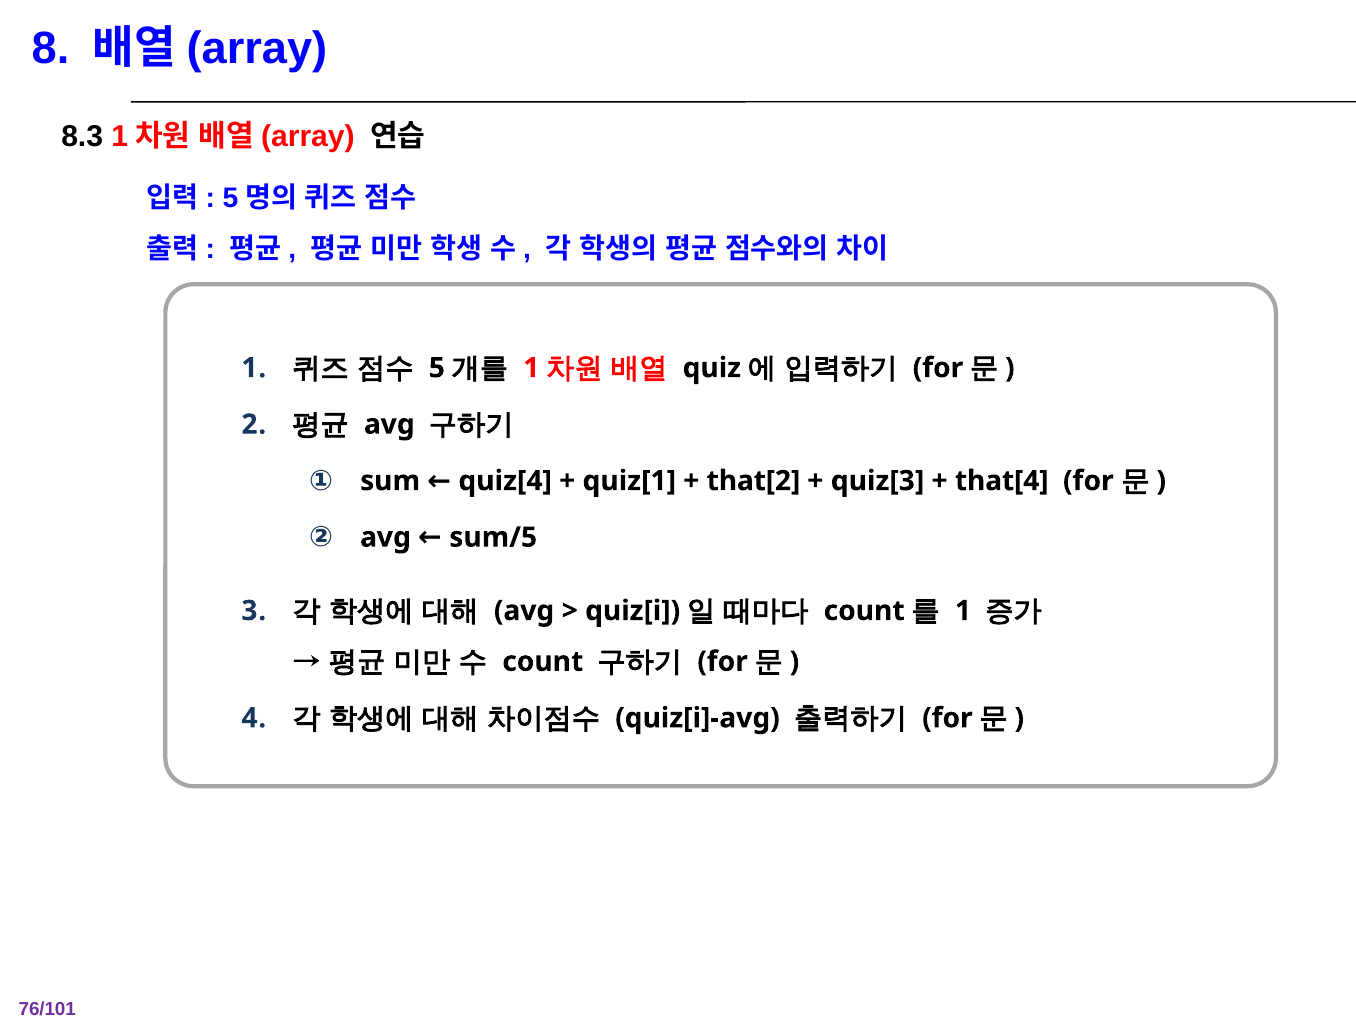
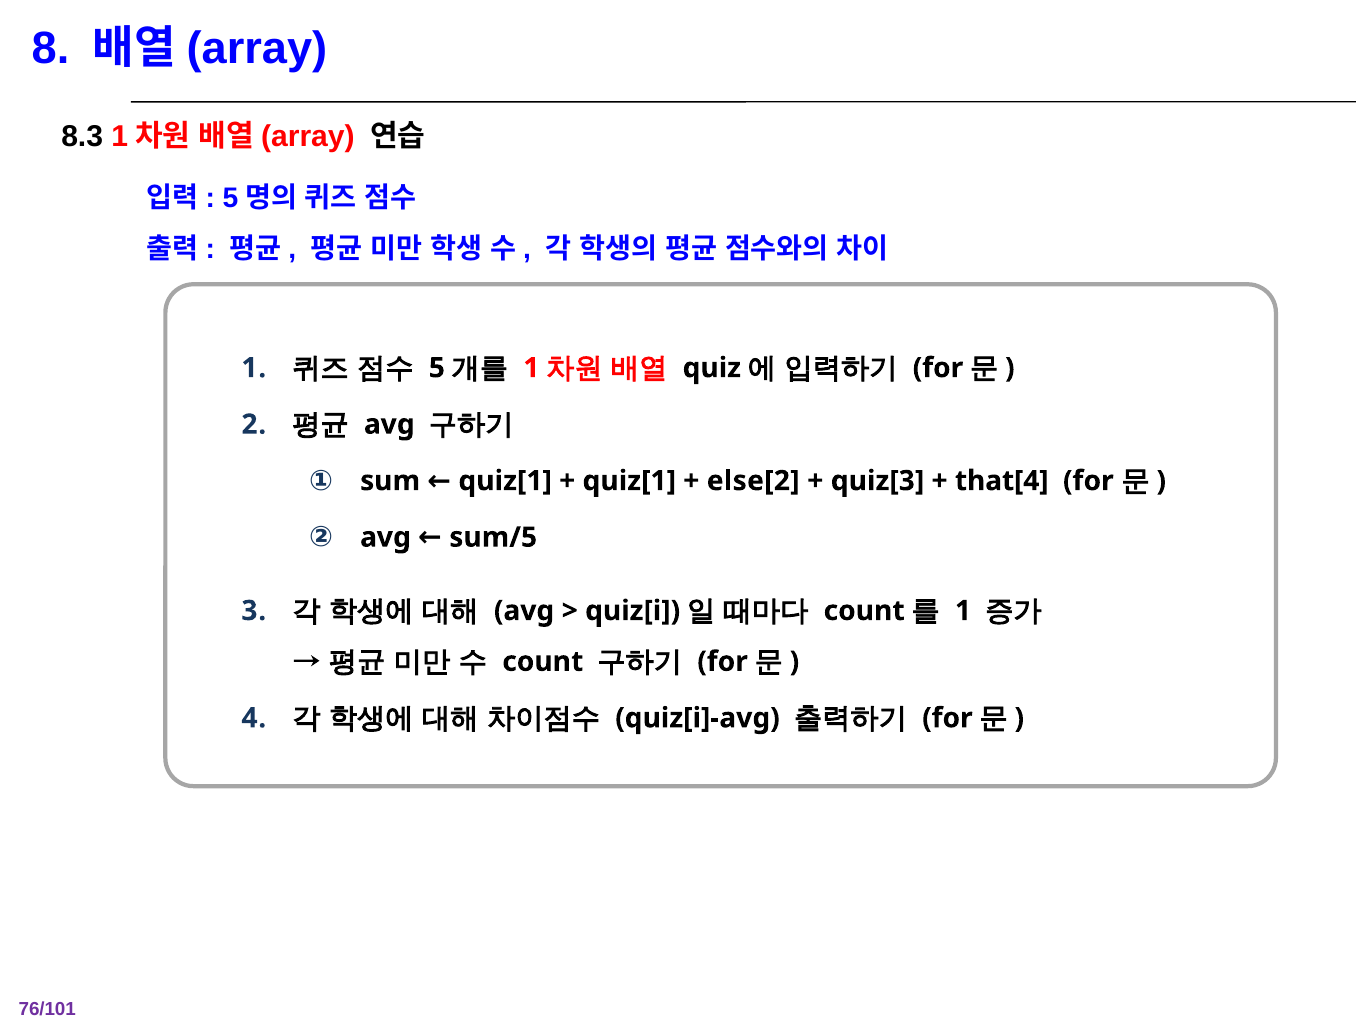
sum quiz[4: quiz[4 -> quiz[1
that[2: that[2 -> else[2
